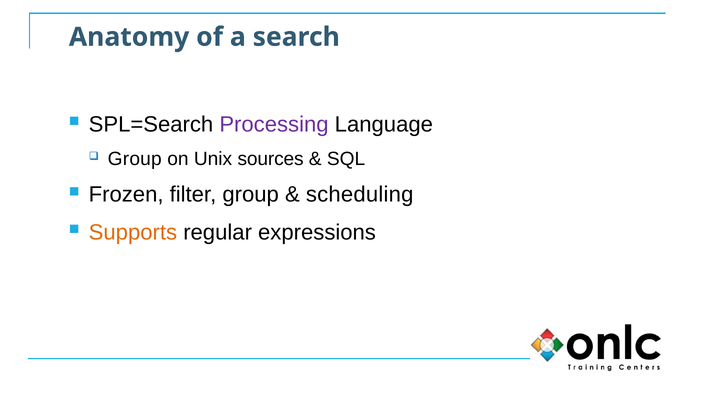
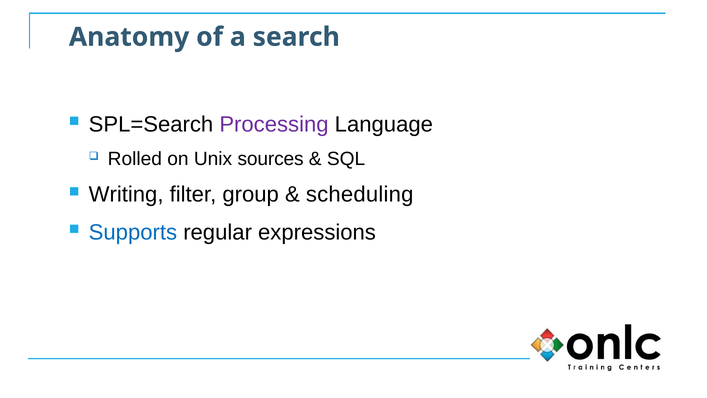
Group at (135, 159): Group -> Rolled
Frozen: Frozen -> Writing
Supports colour: orange -> blue
